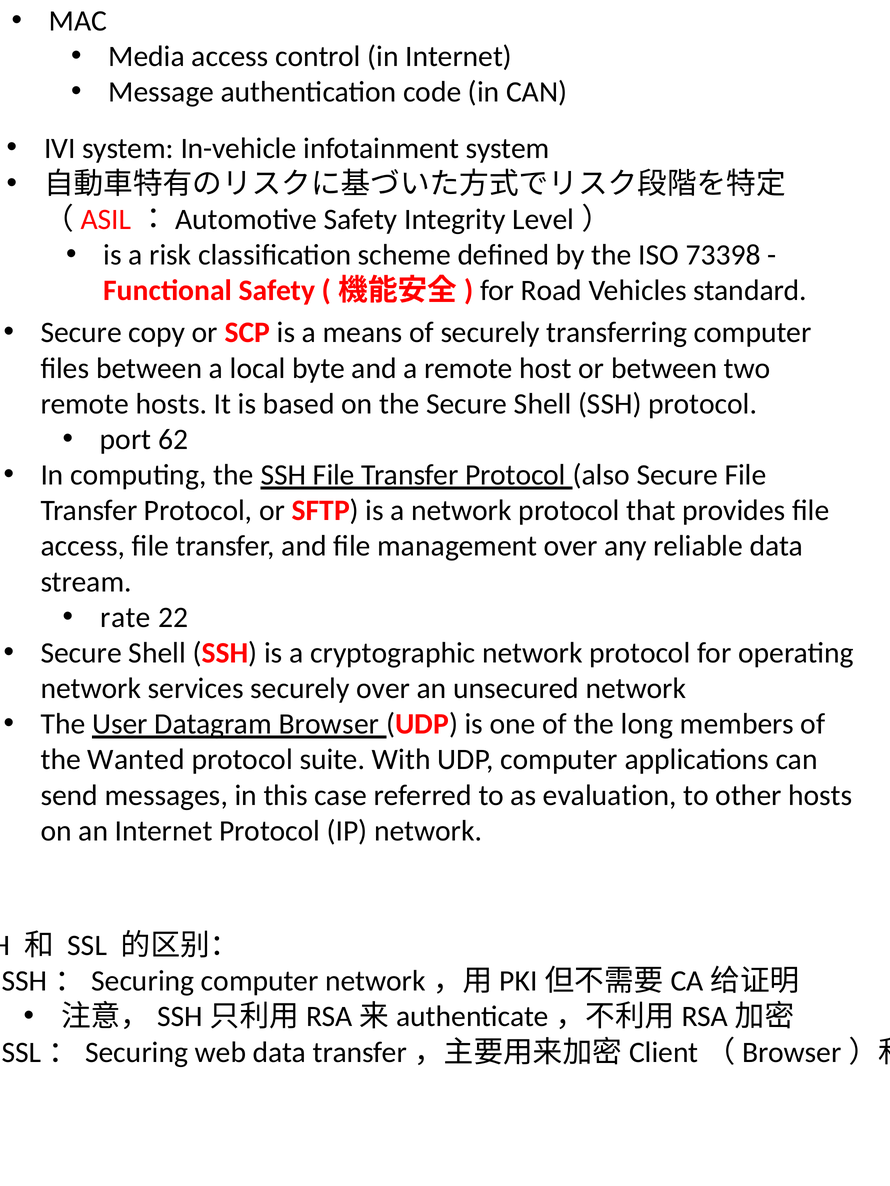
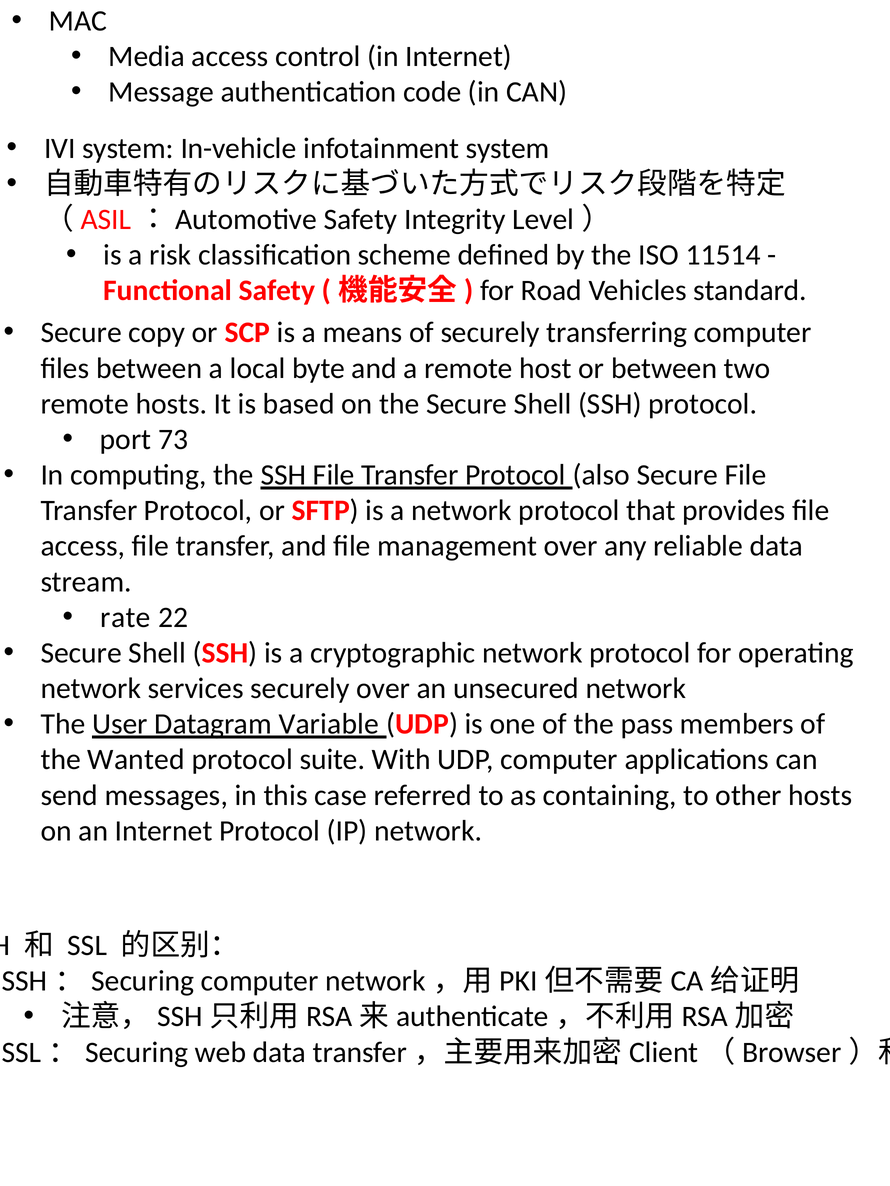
73398: 73398 -> 11514
62: 62 -> 73
Browser: Browser -> Variable
long: long -> pass
evaluation: evaluation -> containing
